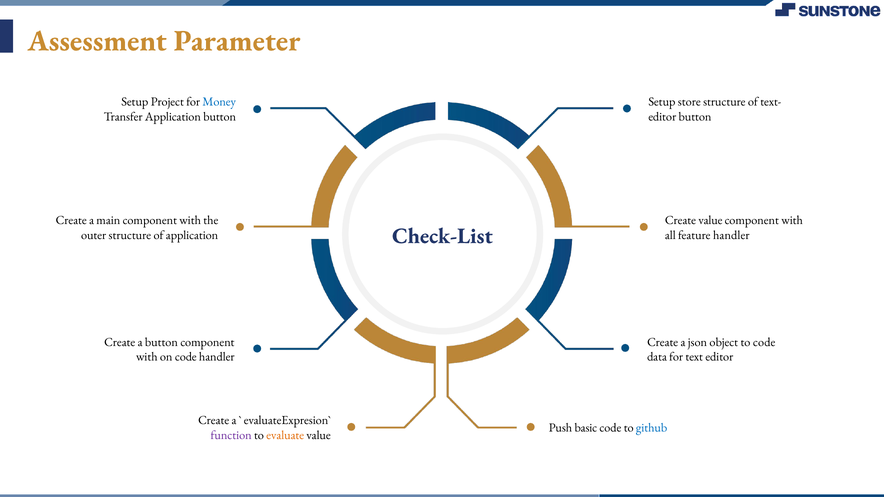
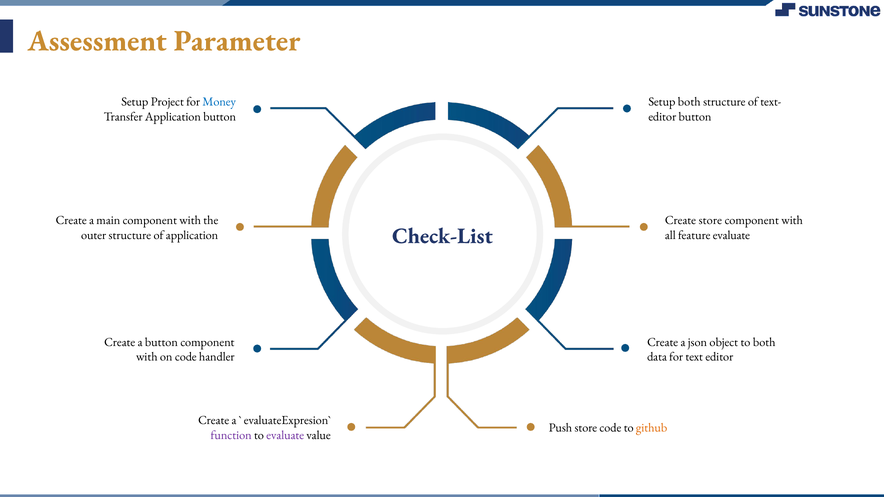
Setup store: store -> both
Create value: value -> store
feature handler: handler -> evaluate
to code: code -> both
Push basic: basic -> store
github colour: blue -> orange
evaluate at (285, 435) colour: orange -> purple
